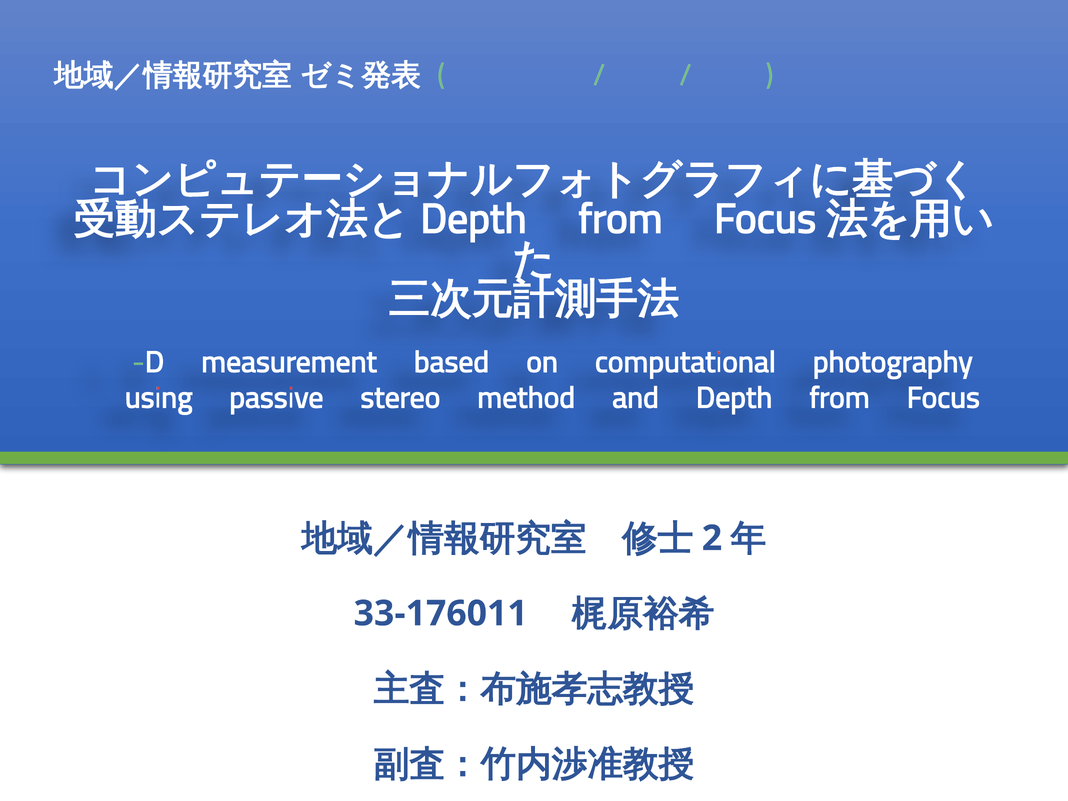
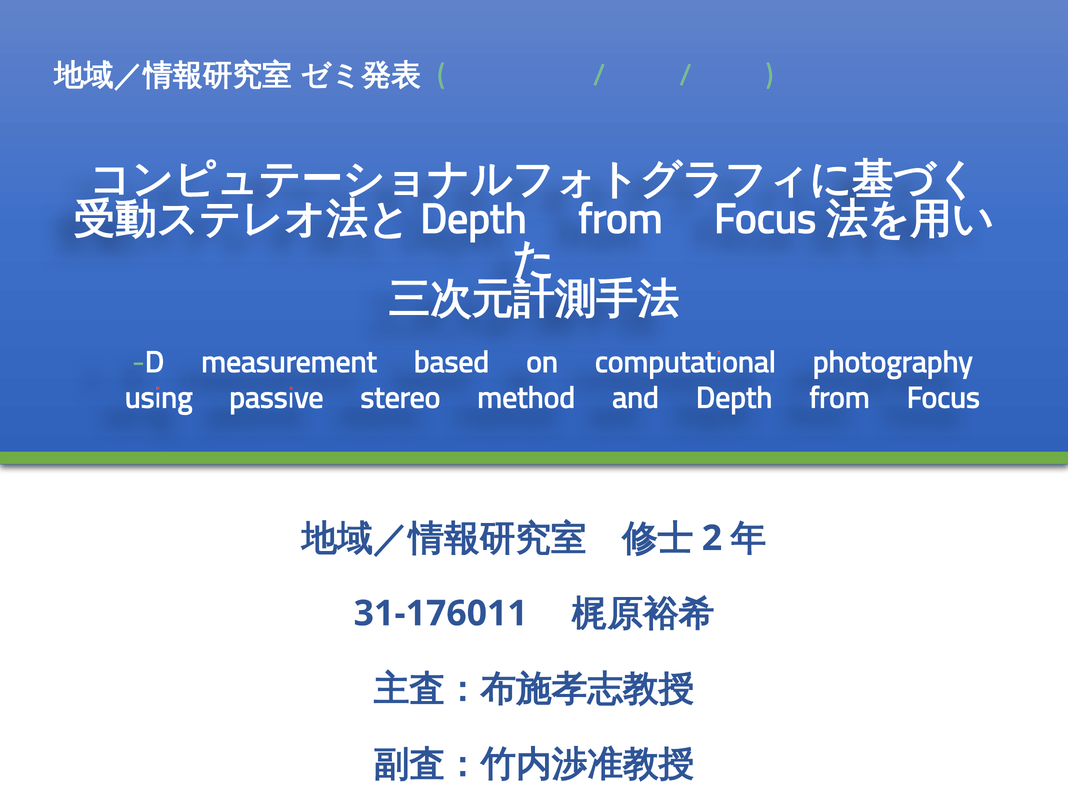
33-176011: 33-176011 -> 31-176011
